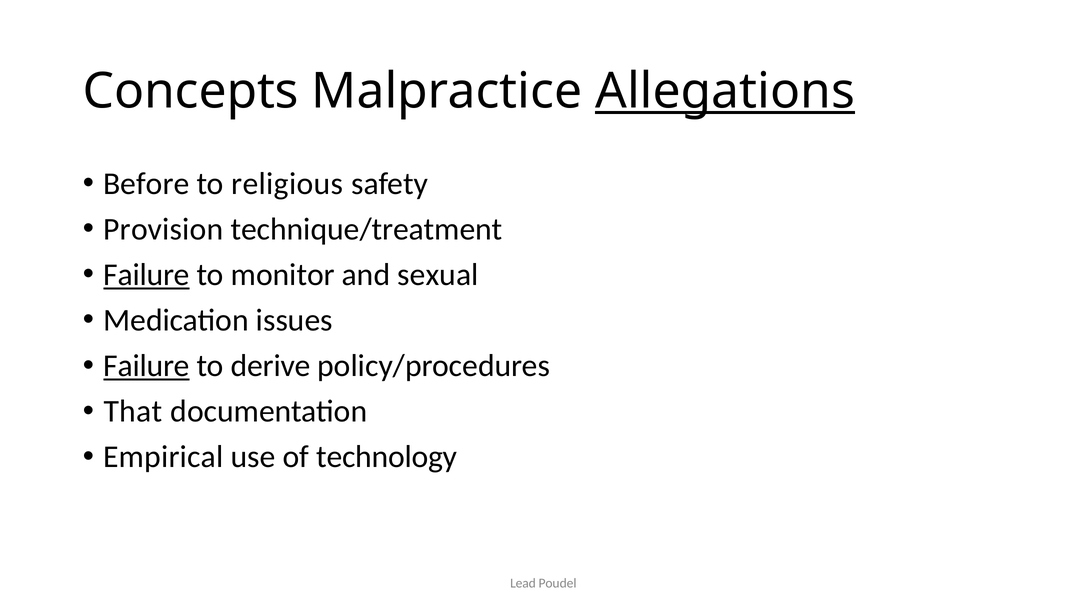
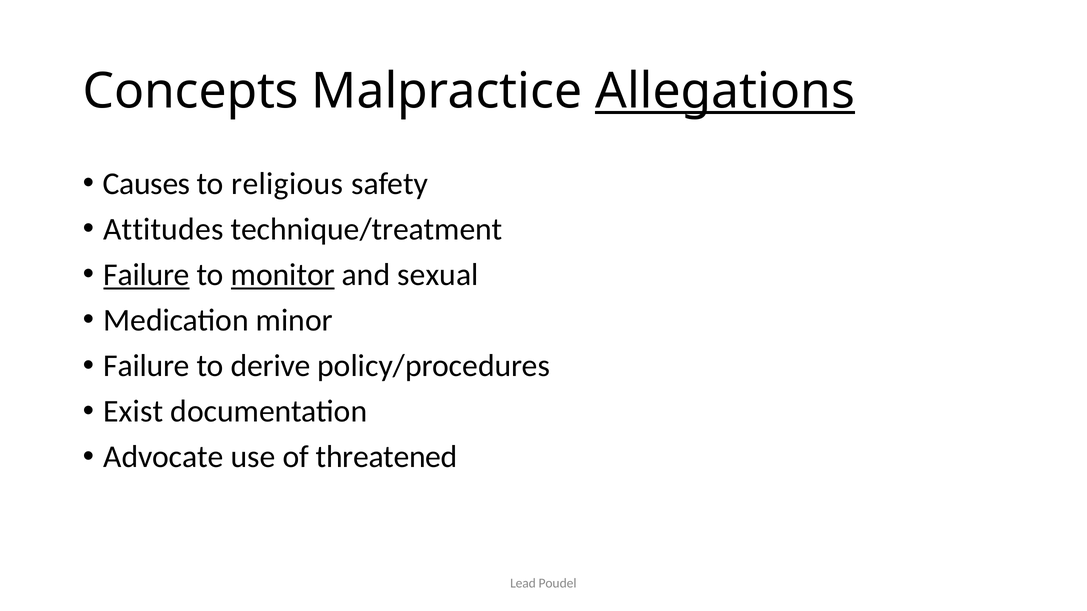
Before: Before -> Causes
Provision: Provision -> Attitudes
monitor underline: none -> present
issues: issues -> minor
Failure at (146, 366) underline: present -> none
That: That -> Exist
Empirical: Empirical -> Advocate
technology: technology -> threatened
